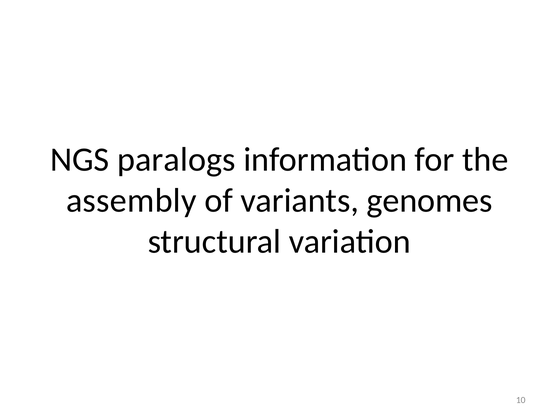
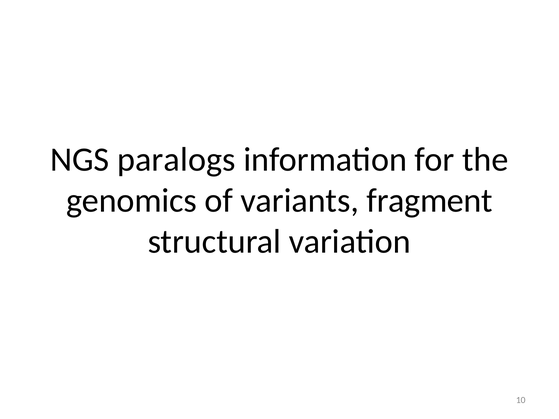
assembly: assembly -> genomics
genomes: genomes -> fragment
